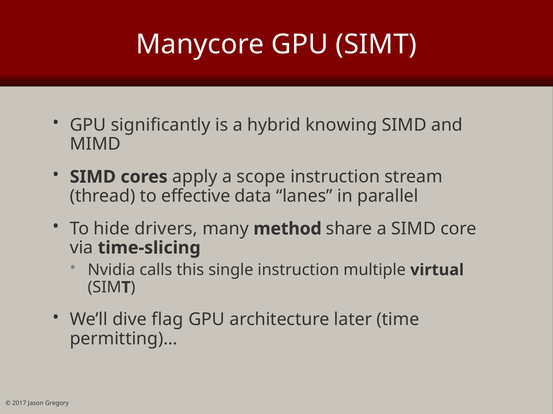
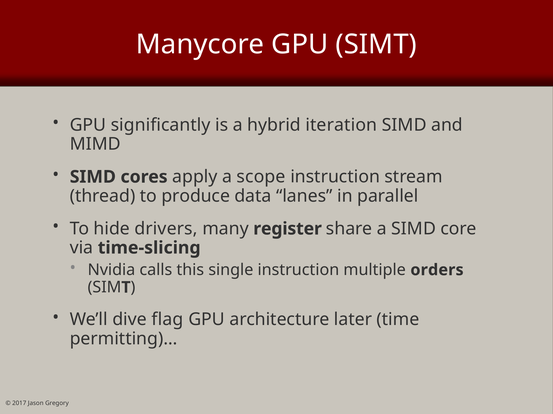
knowing: knowing -> iteration
effective: effective -> produce
method: method -> register
virtual: virtual -> orders
